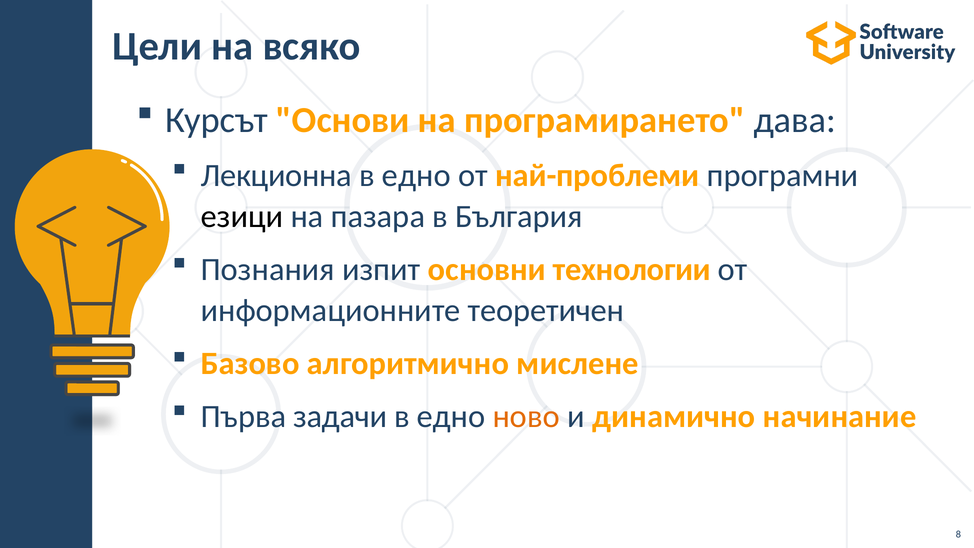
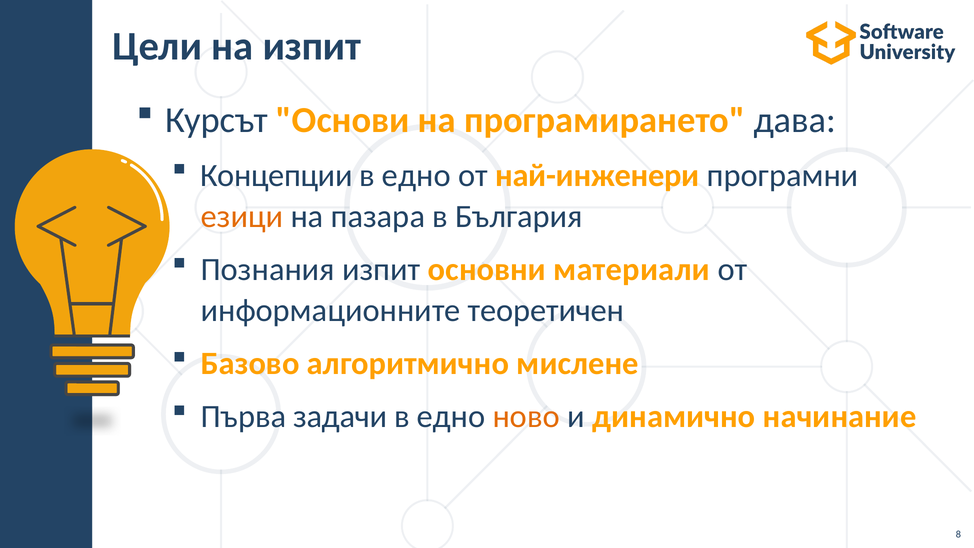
на всяко: всяко -> изпит
Лекционна: Лекционна -> Концепции
най-проблеми: най-проблеми -> най-инженери
езици colour: black -> orange
технологии: технологии -> материали
